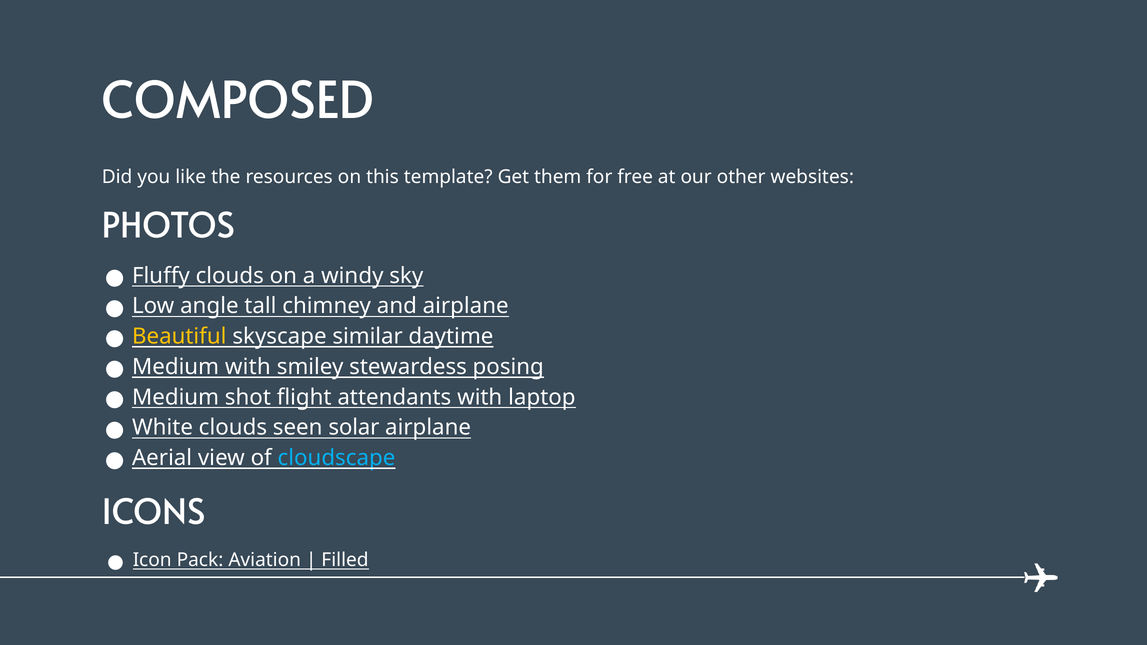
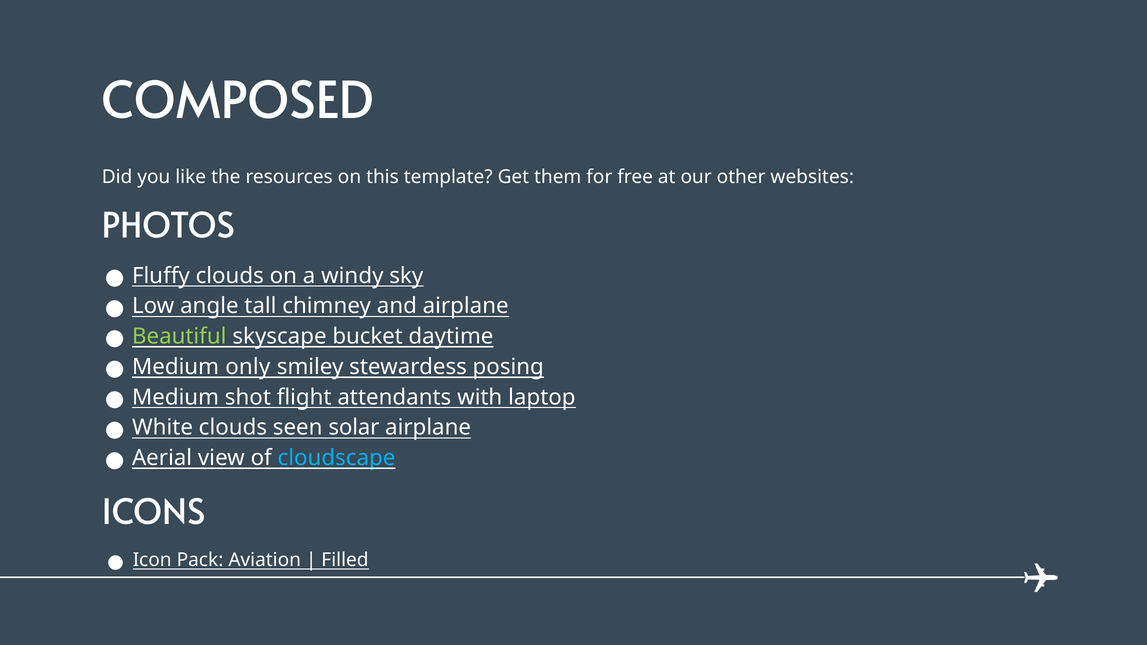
Beautiful colour: yellow -> light green
similar: similar -> bucket
Medium with: with -> only
